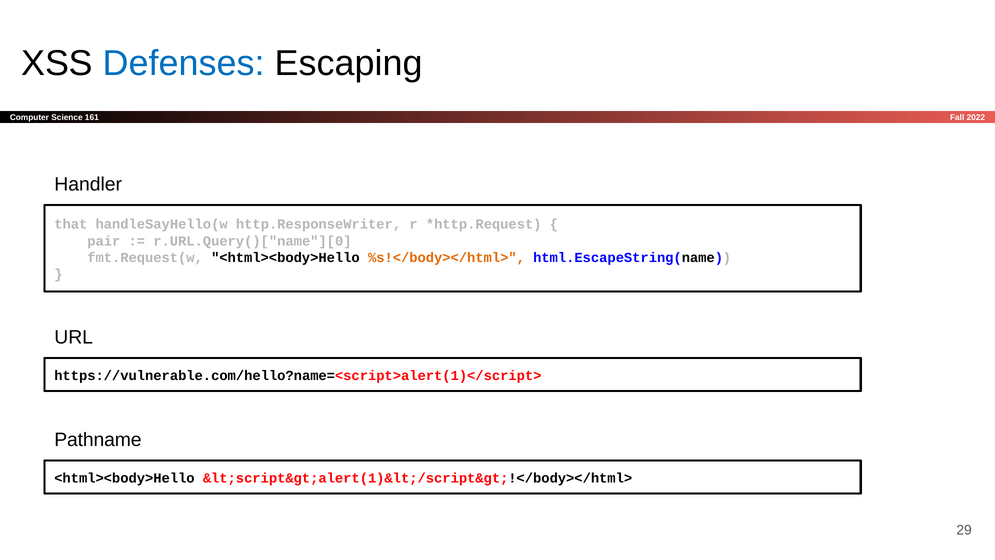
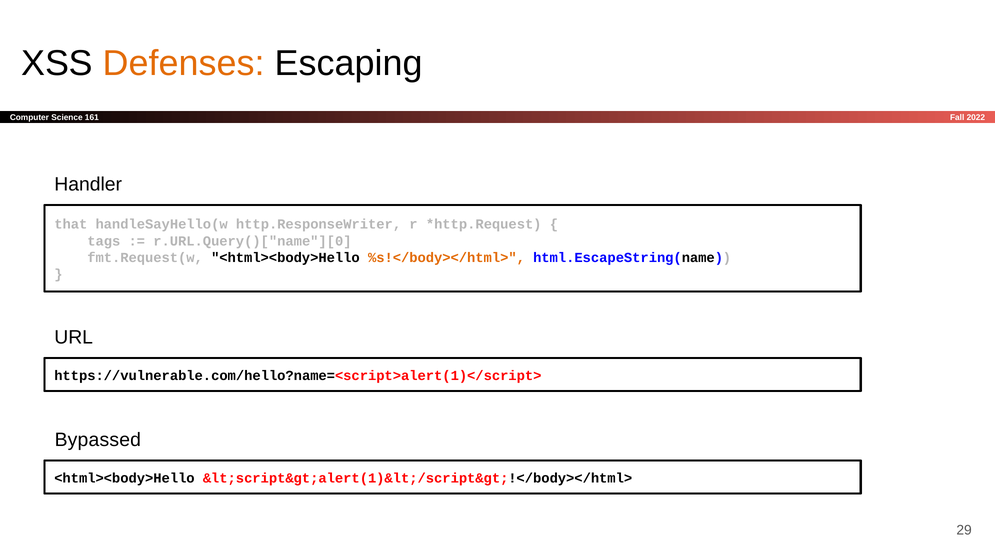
Defenses colour: blue -> orange
pair: pair -> tags
Pathname: Pathname -> Bypassed
